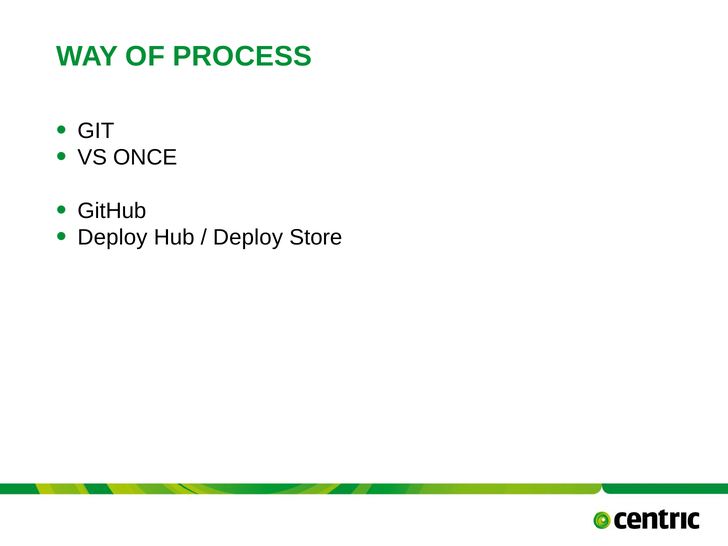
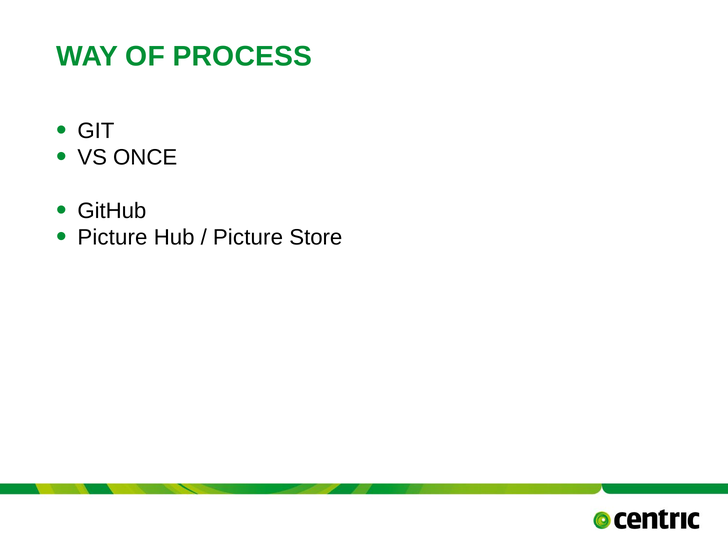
Deploy at (112, 237): Deploy -> Picture
Deploy at (248, 237): Deploy -> Picture
